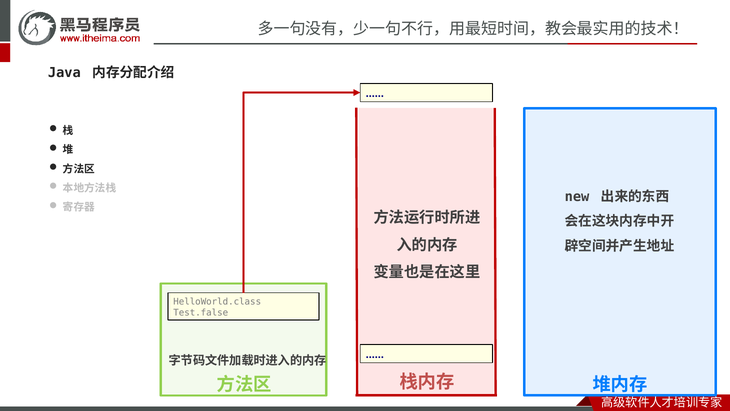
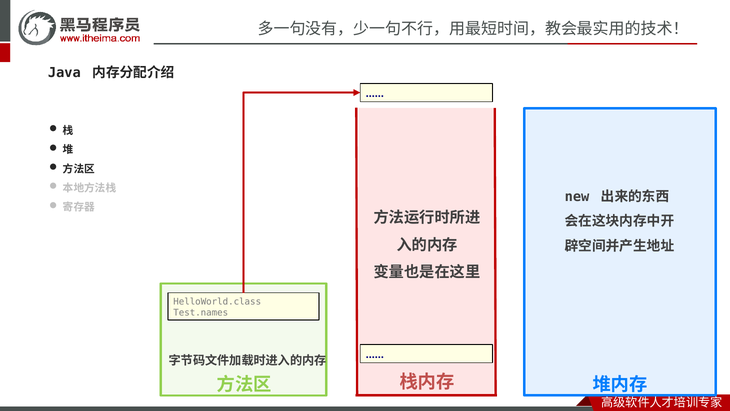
Test.false: Test.false -> Test.names
